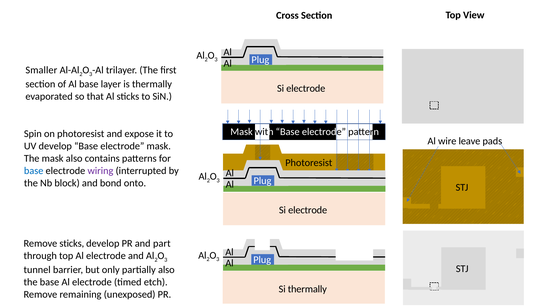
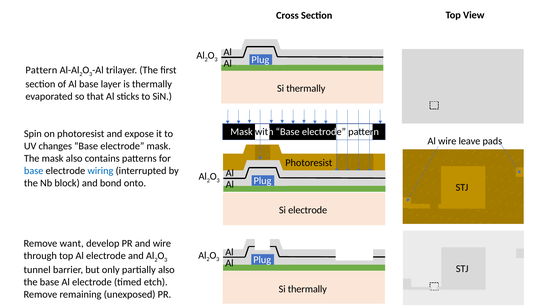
Smaller at (41, 70): Smaller -> Pattern
electrode at (306, 88): electrode -> thermally
UV develop: develop -> changes
wiring colour: purple -> blue
Remove sticks: sticks -> want
and part: part -> wire
